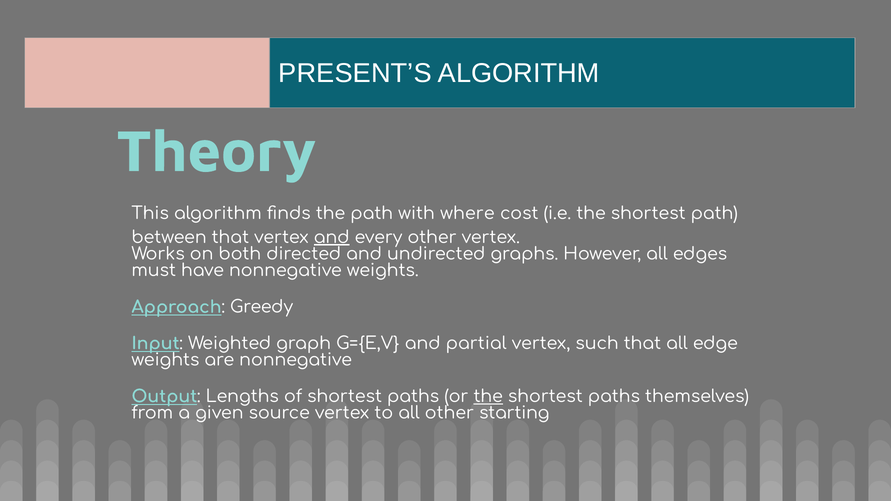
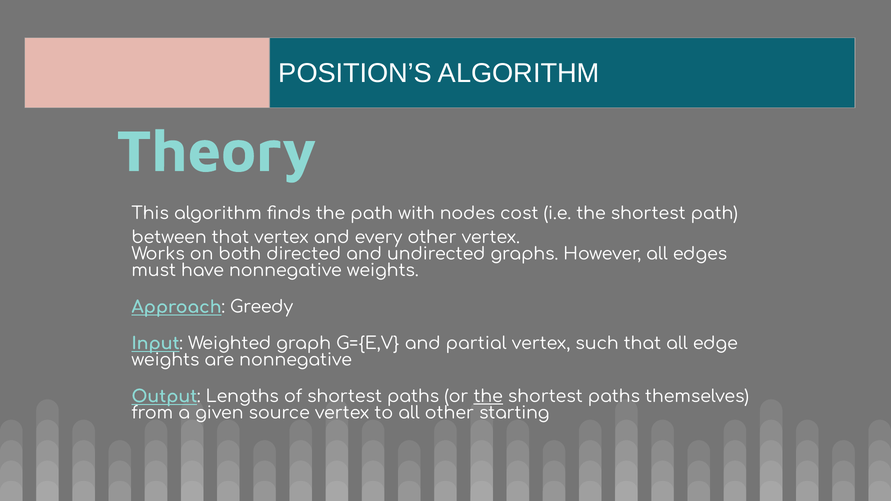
PRESENT’S: PRESENT’S -> POSITION’S
where: where -> nodes
and at (332, 237) underline: present -> none
